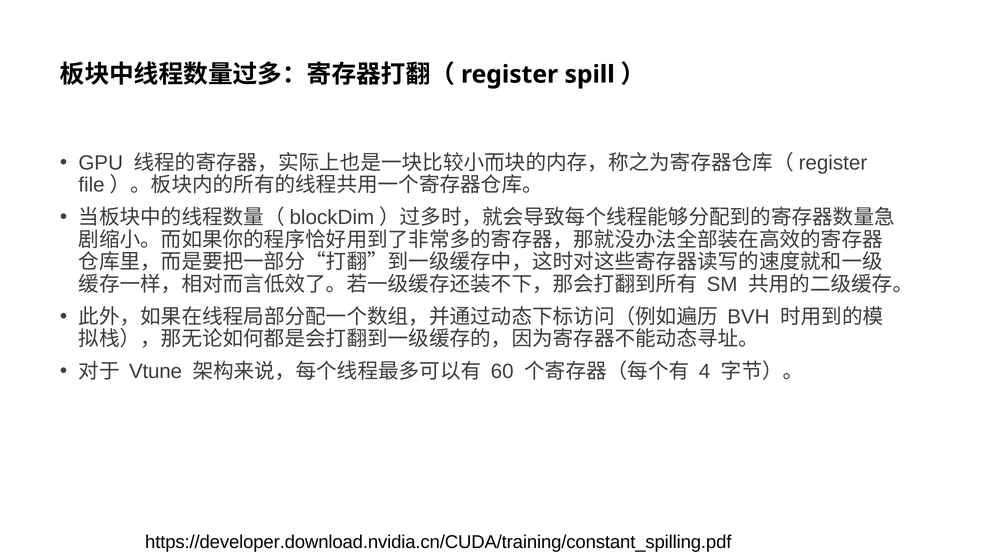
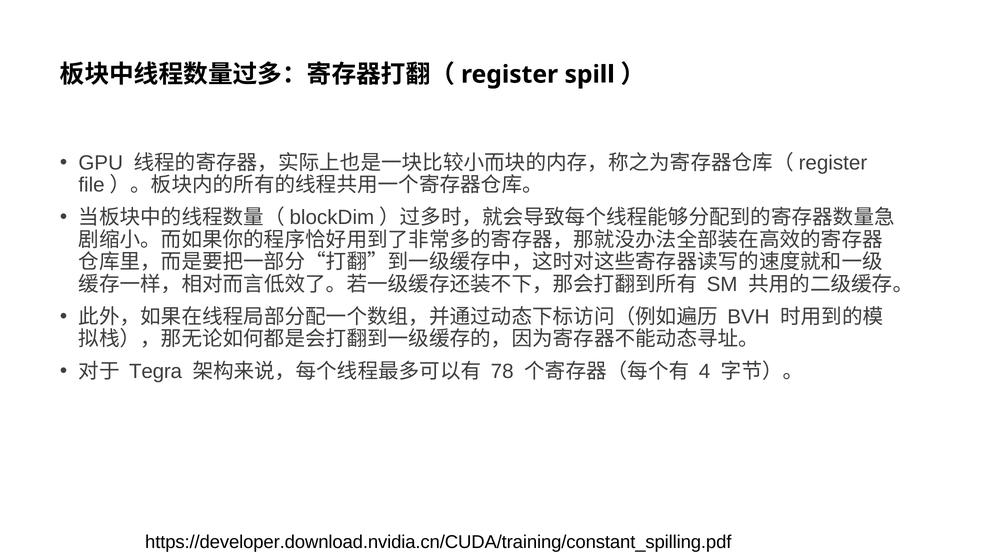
Vtune: Vtune -> Tegra
60: 60 -> 78
